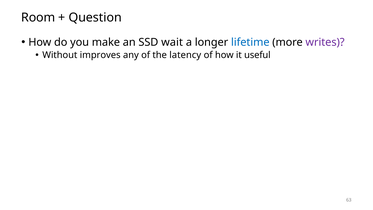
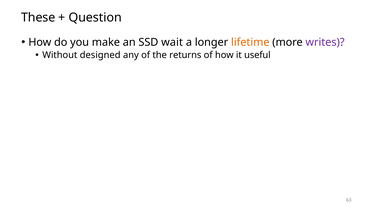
Room: Room -> These
lifetime colour: blue -> orange
improves: improves -> designed
latency: latency -> returns
